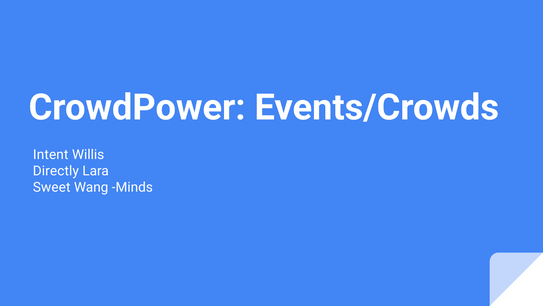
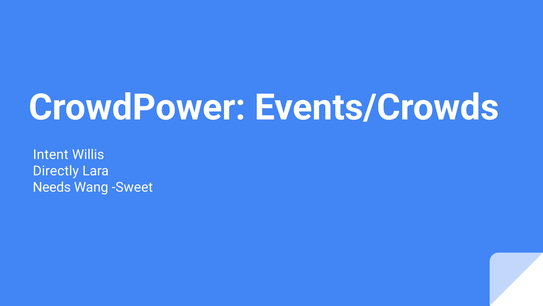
Sweet: Sweet -> Needs
Minds: Minds -> Sweet
